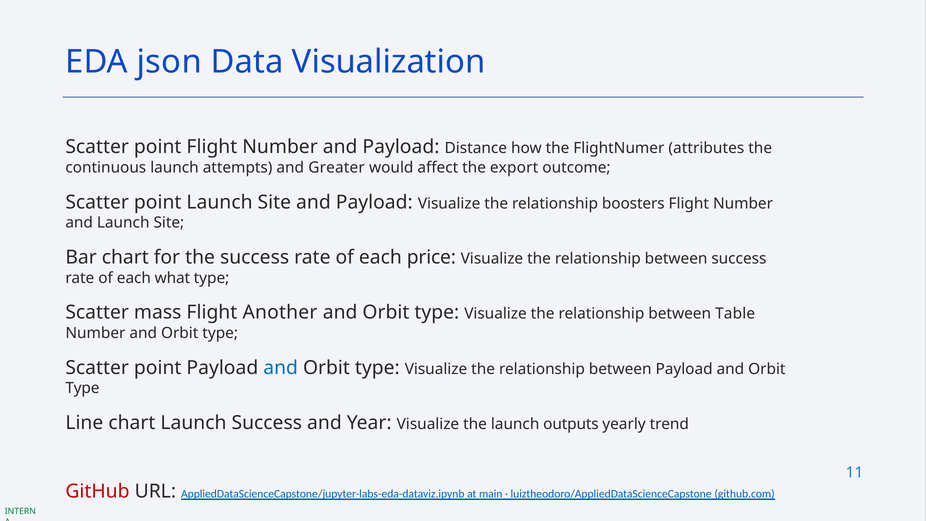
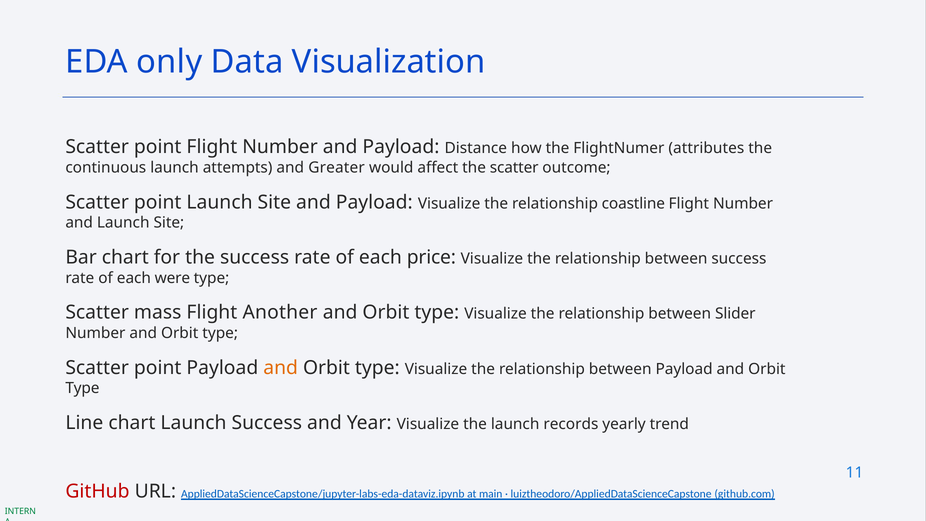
json: json -> only
the export: export -> scatter
boosters: boosters -> coastline
what: what -> were
Table: Table -> Slider
and at (281, 368) colour: blue -> orange
outputs: outputs -> records
